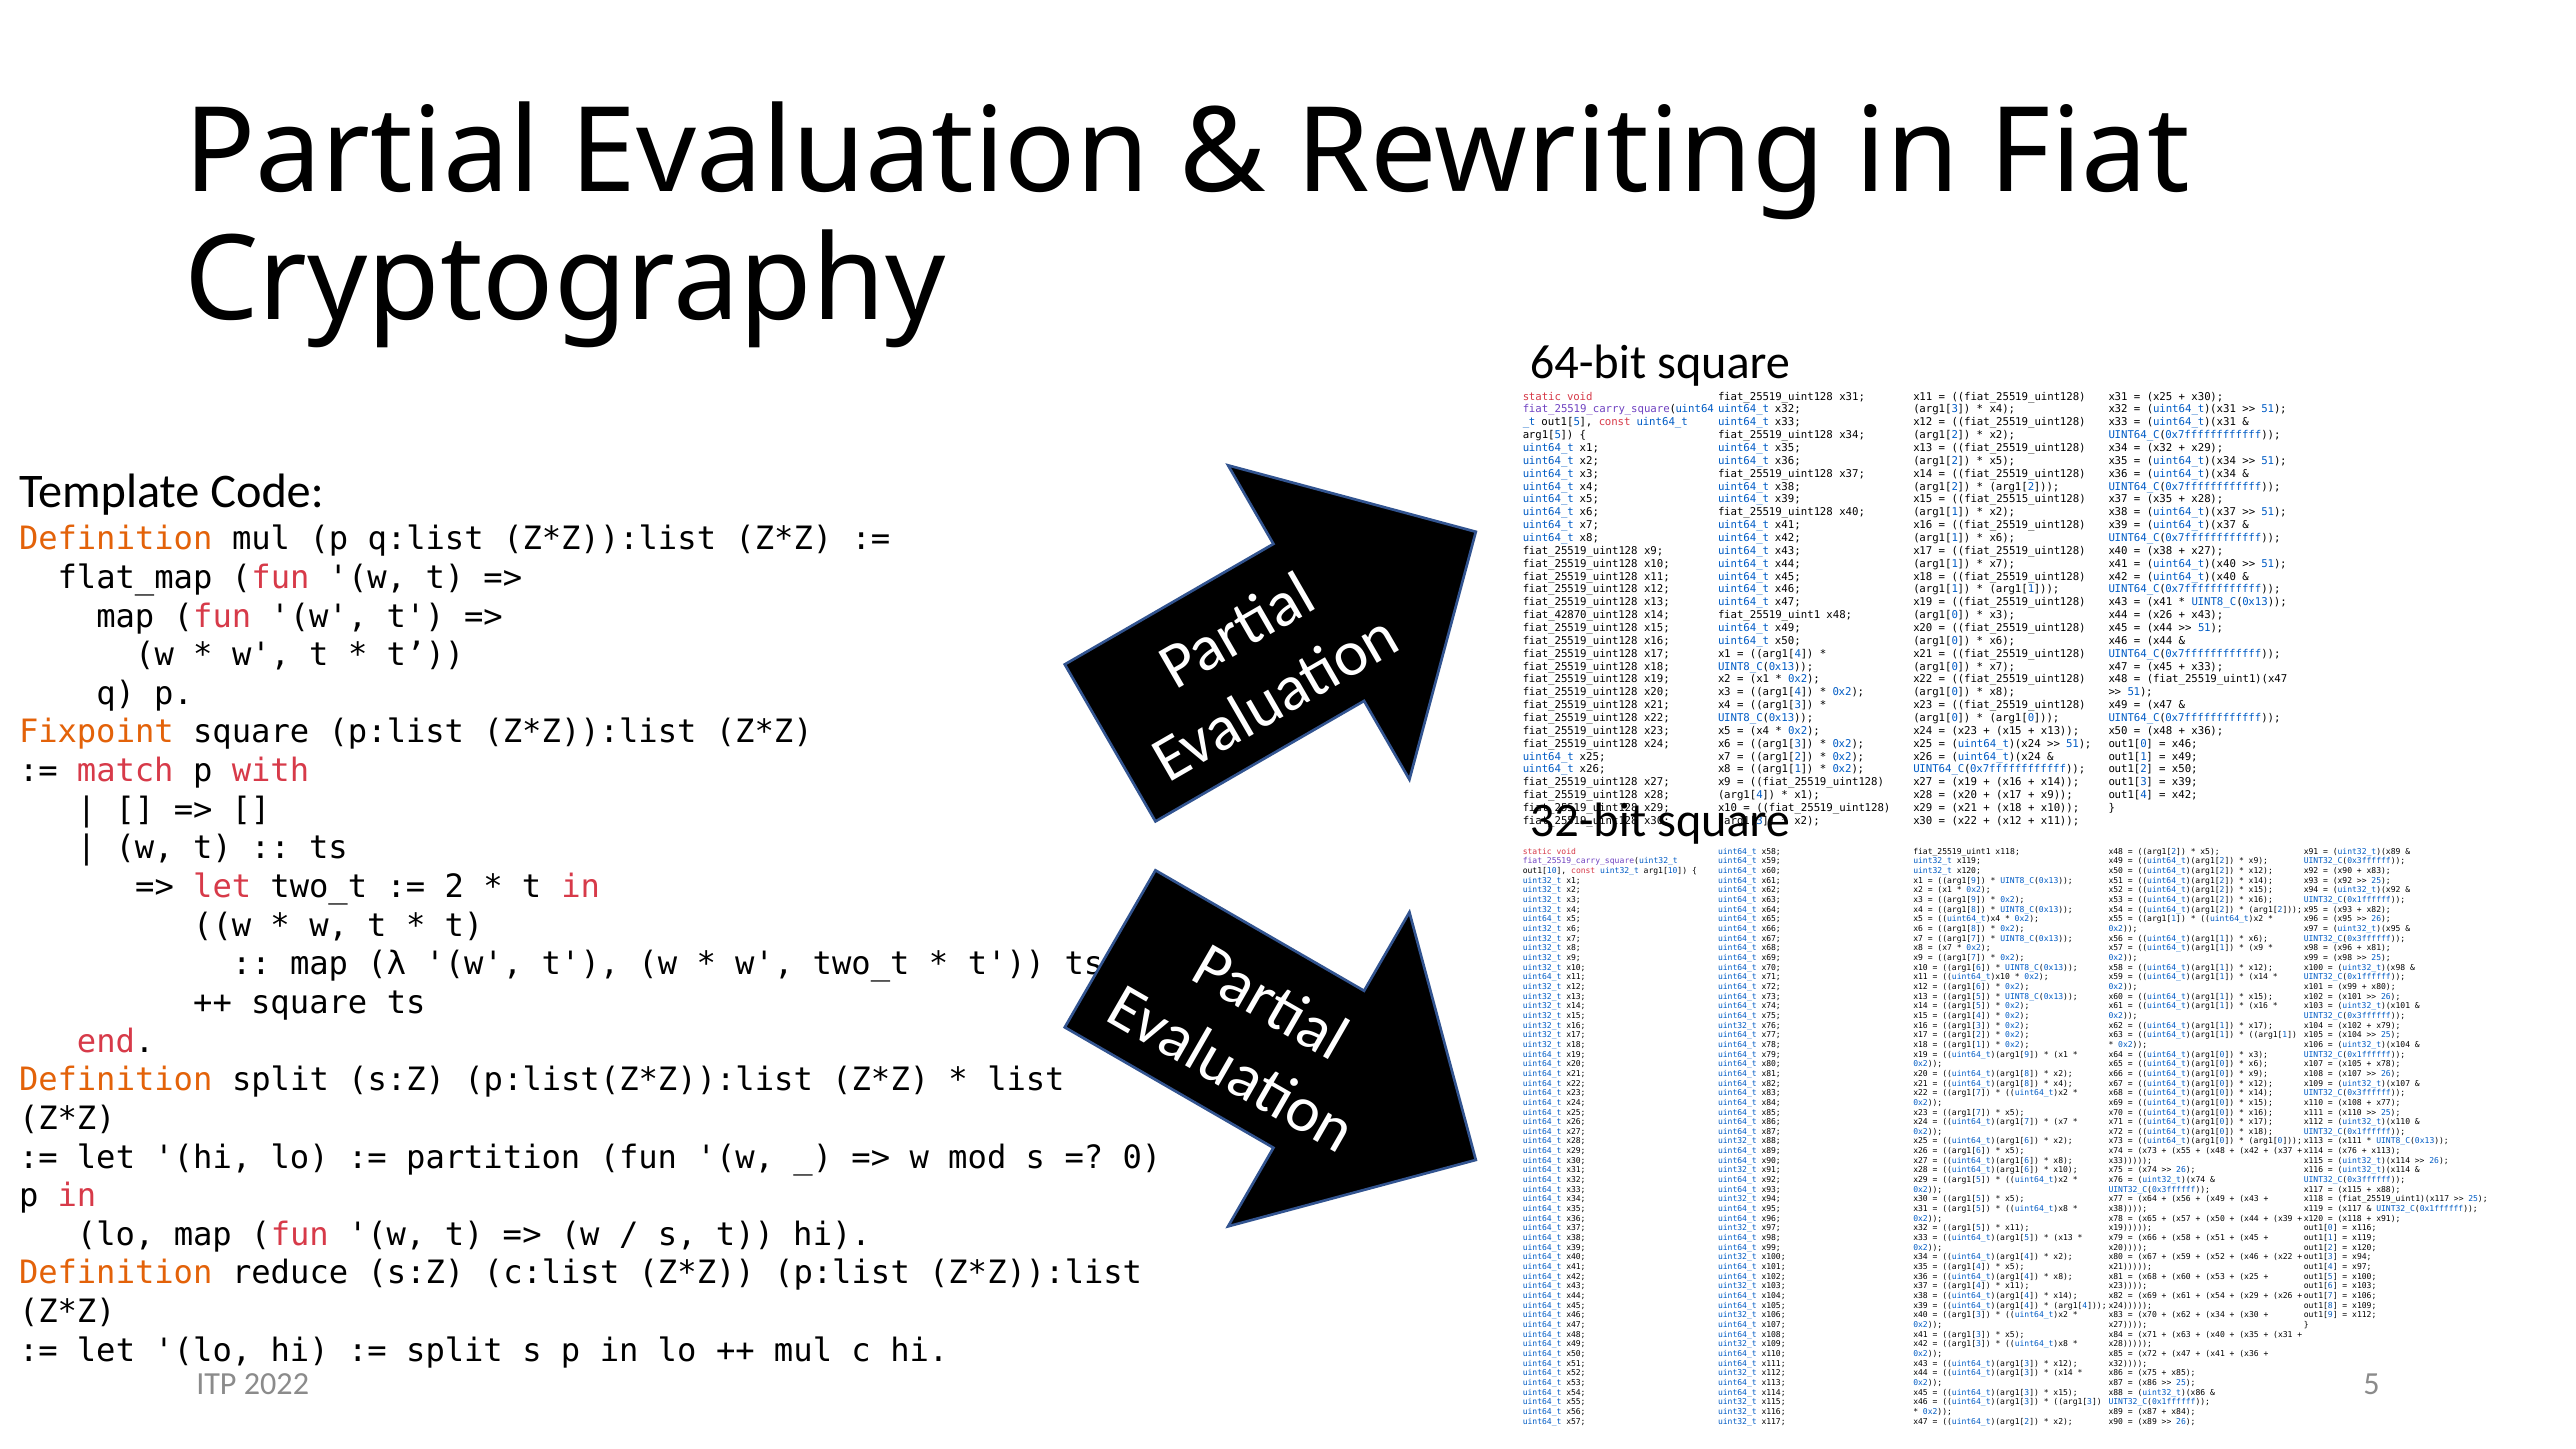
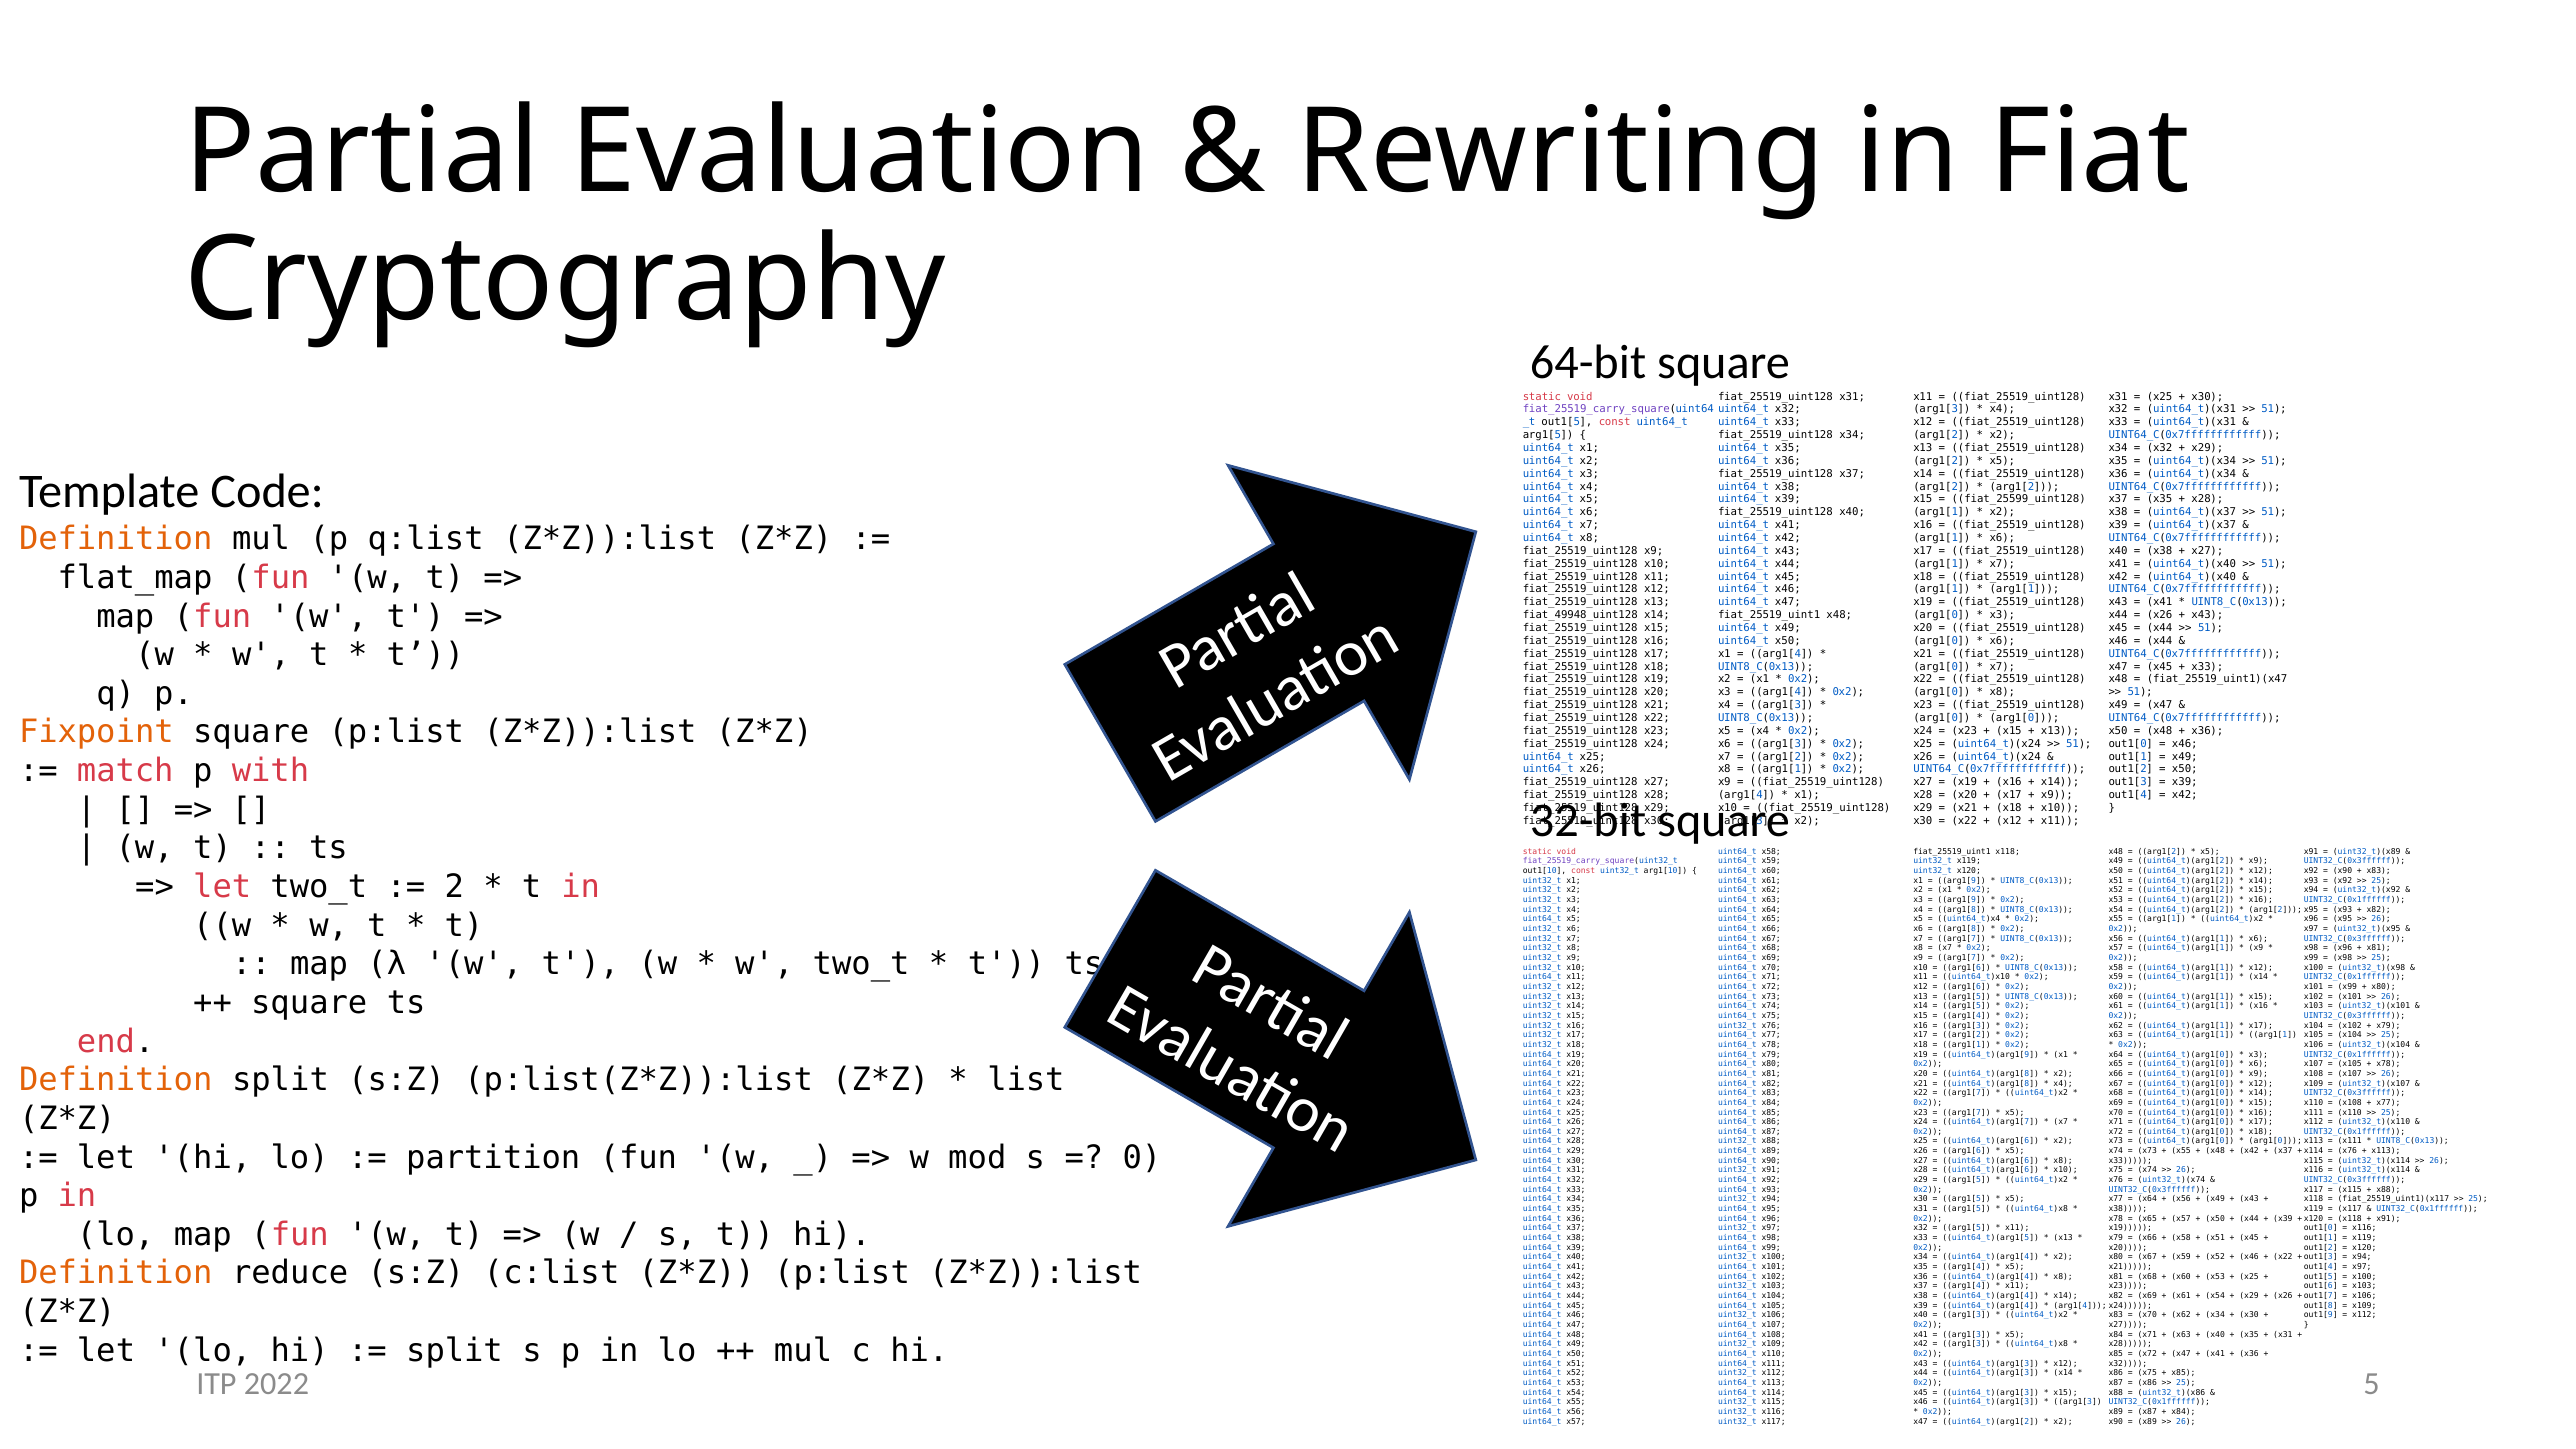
fiat_25515_uint128: fiat_25515_uint128 -> fiat_25599_uint128
fiat_42870_uint128: fiat_42870_uint128 -> fiat_49948_uint128
